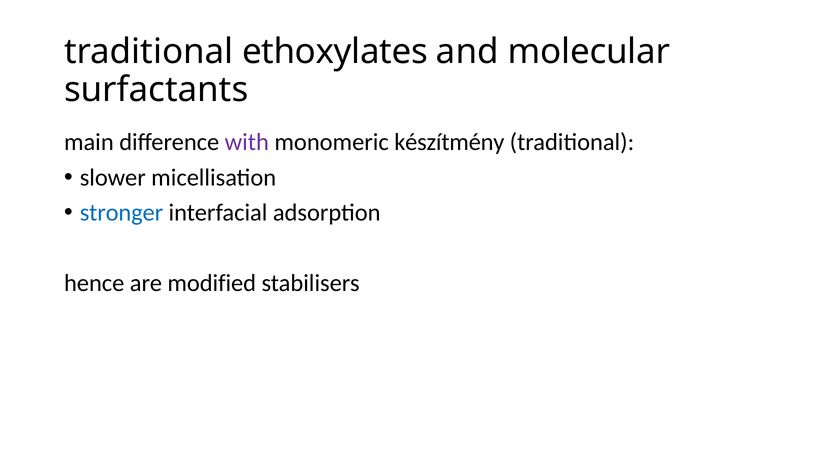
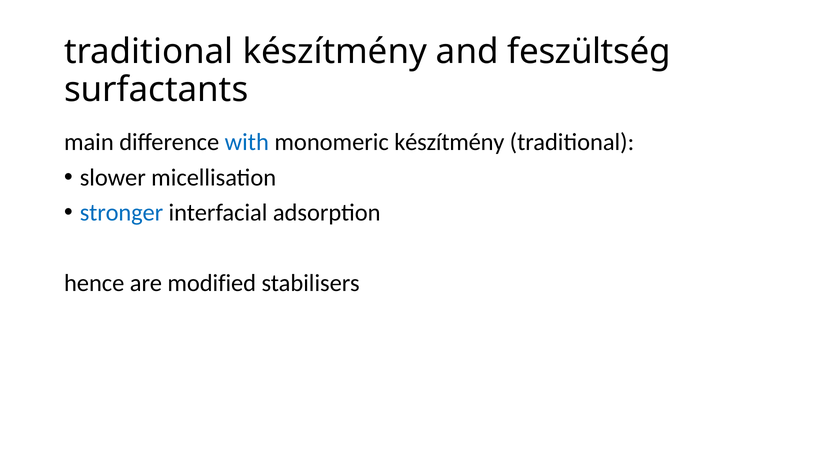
traditional ethoxylates: ethoxylates -> készítmény
molecular: molecular -> feszültség
with colour: purple -> blue
